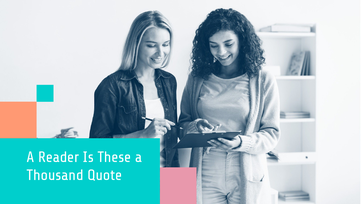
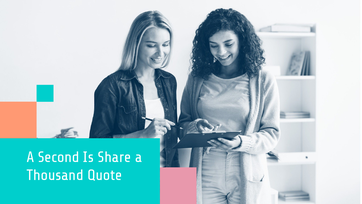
Reader: Reader -> Second
These: These -> Share
